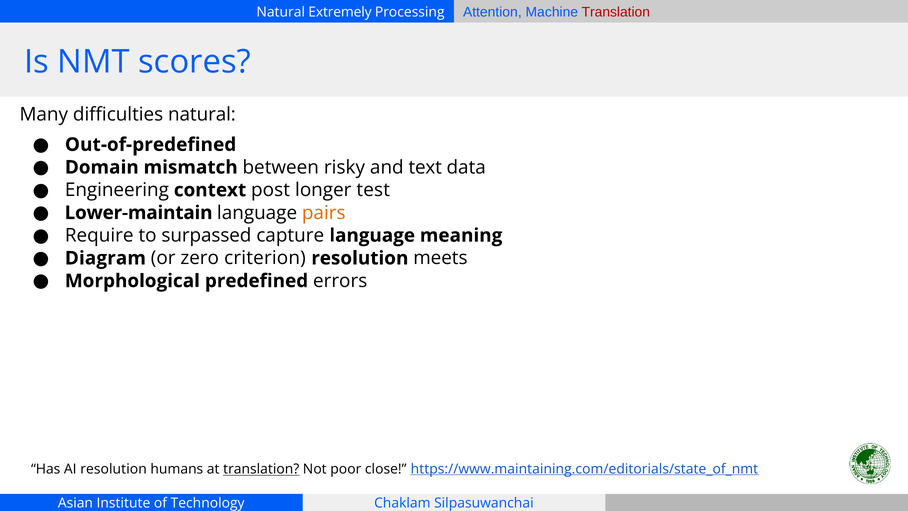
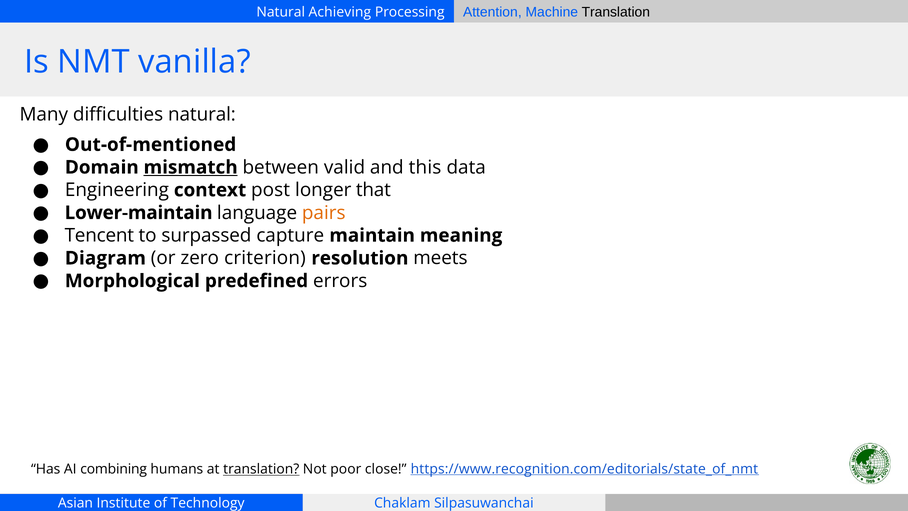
Extremely: Extremely -> Achieving
Translation at (616, 12) colour: red -> black
scores: scores -> vanilla
Out-of-predefined: Out-of-predefined -> Out-of-mentioned
mismatch underline: none -> present
risky: risky -> valid
text: text -> this
test: test -> that
Require: Require -> Tencent
capture language: language -> maintain
AI resolution: resolution -> combining
https://www.maintaining.com/editorials/state_of_nmt: https://www.maintaining.com/editorials/state_of_nmt -> https://www.recognition.com/editorials/state_of_nmt
